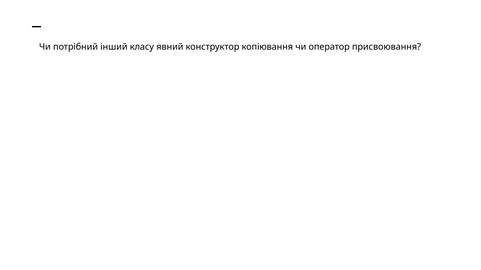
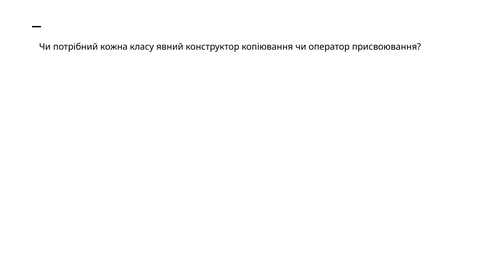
інший: інший -> кожна
